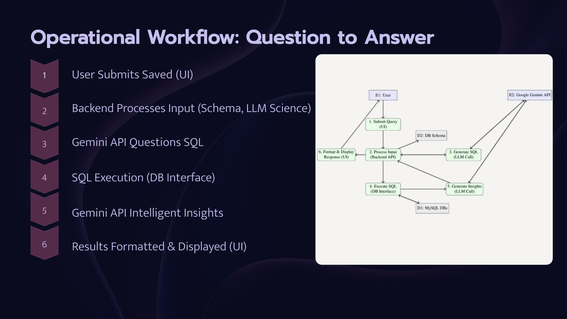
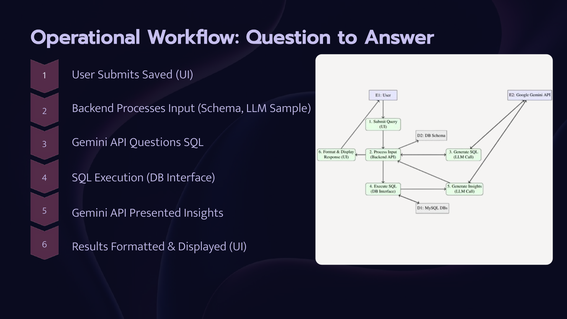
Science: Science -> Sample
Intelligent: Intelligent -> Presented
